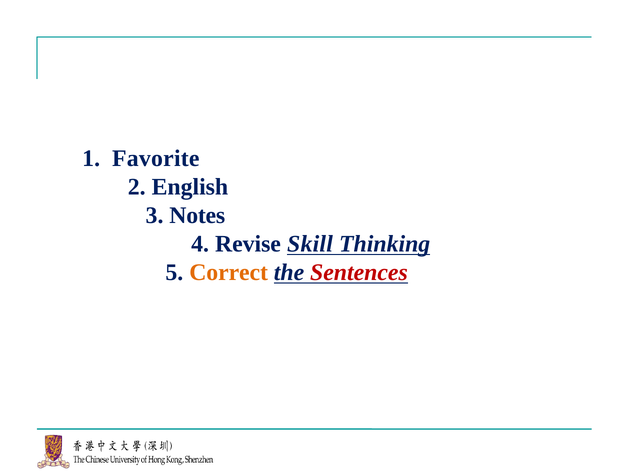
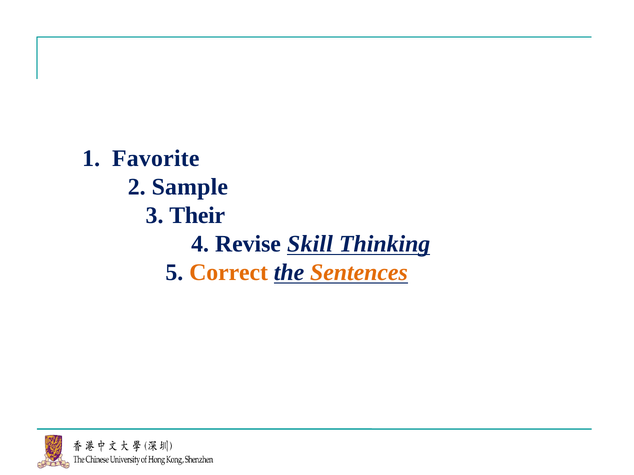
English: English -> Sample
Notes: Notes -> Their
Sentences colour: red -> orange
